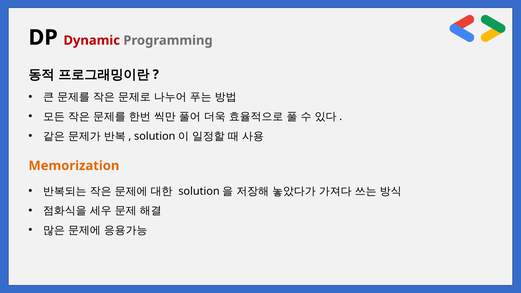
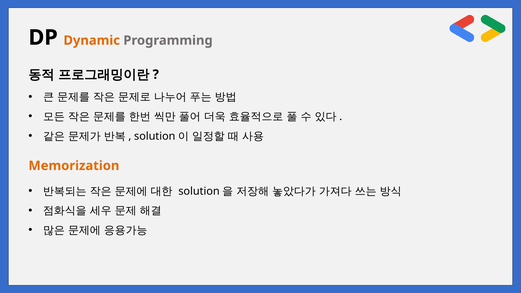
Dynamic colour: red -> orange
